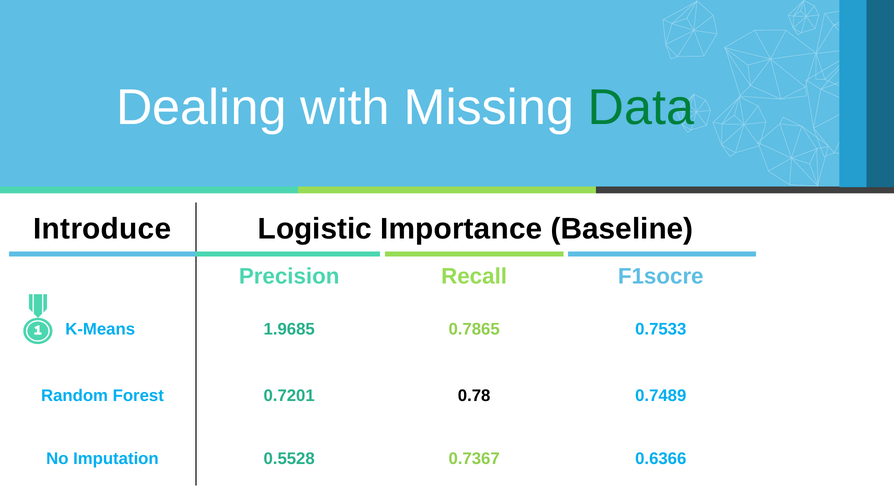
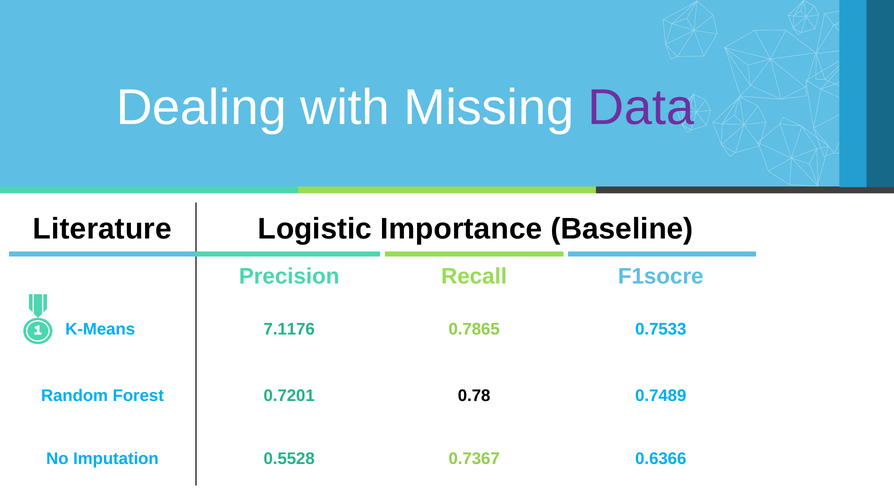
Data colour: green -> purple
Introduce: Introduce -> Literature
1.9685: 1.9685 -> 7.1176
